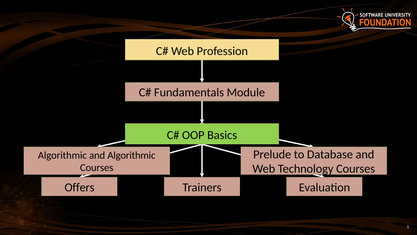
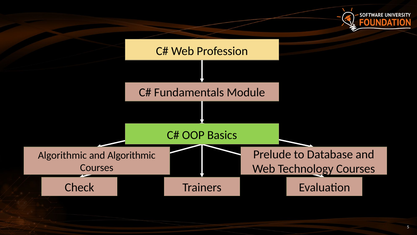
Offers: Offers -> Check
